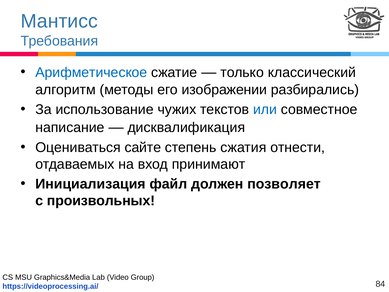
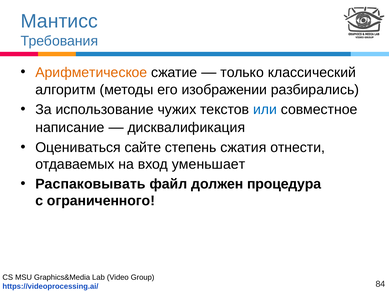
Арифметическое colour: blue -> orange
принимают: принимают -> уменьшает
Инициализация: Инициализация -> Распаковывать
позволяет: позволяет -> процедура
произвольных: произвольных -> ограниченного
